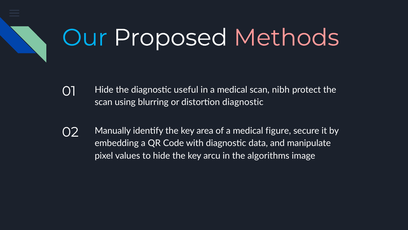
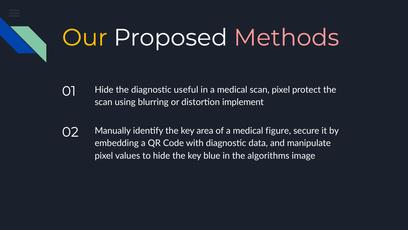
Our colour: light blue -> yellow
scan nibh: nibh -> pixel
distortion diagnostic: diagnostic -> implement
arcu: arcu -> blue
